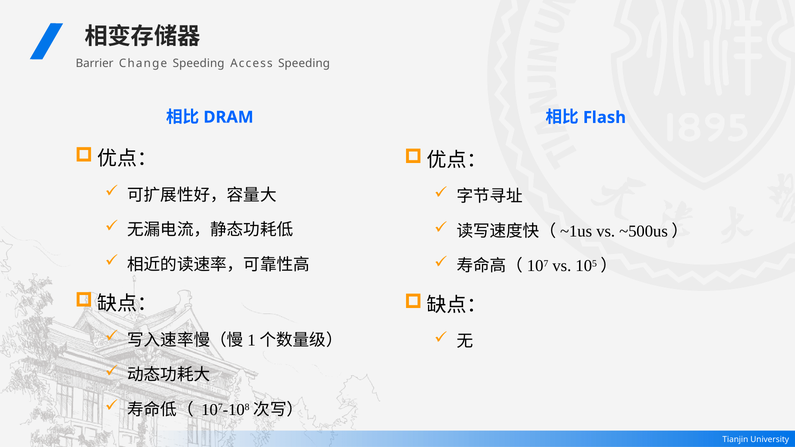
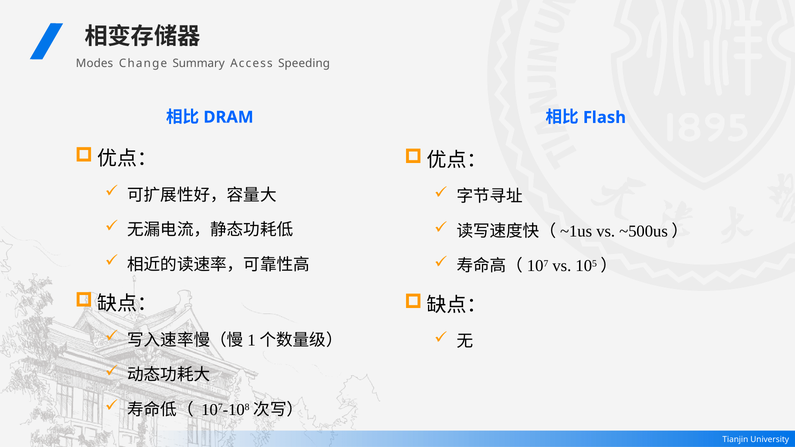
Barrier: Barrier -> Modes
Change Speeding: Speeding -> Summary
